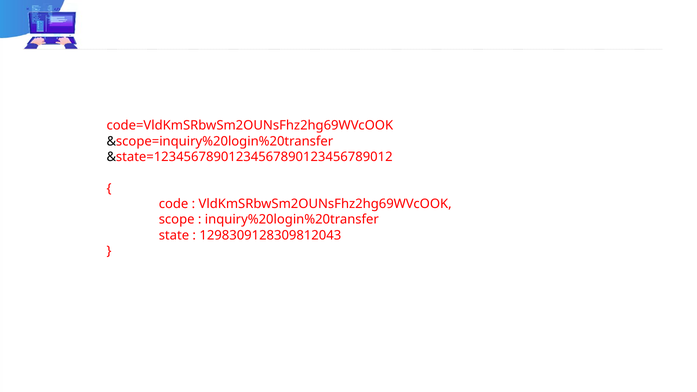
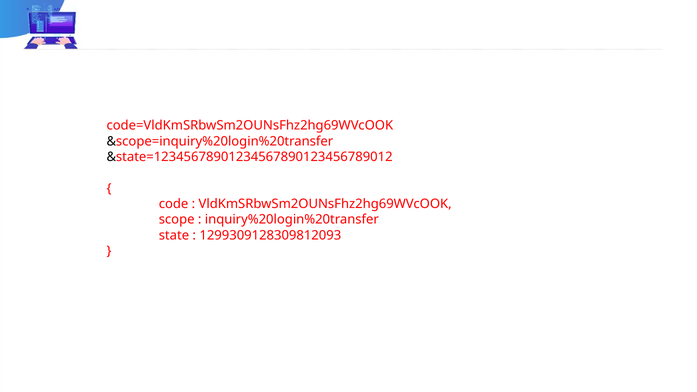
1298309128309812043: 1298309128309812043 -> 1299309128309812093
